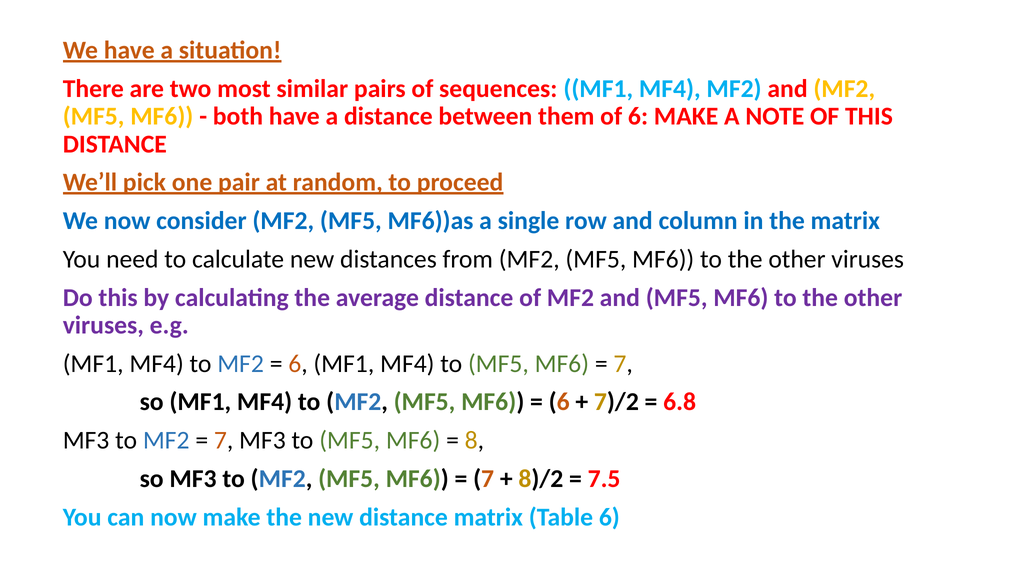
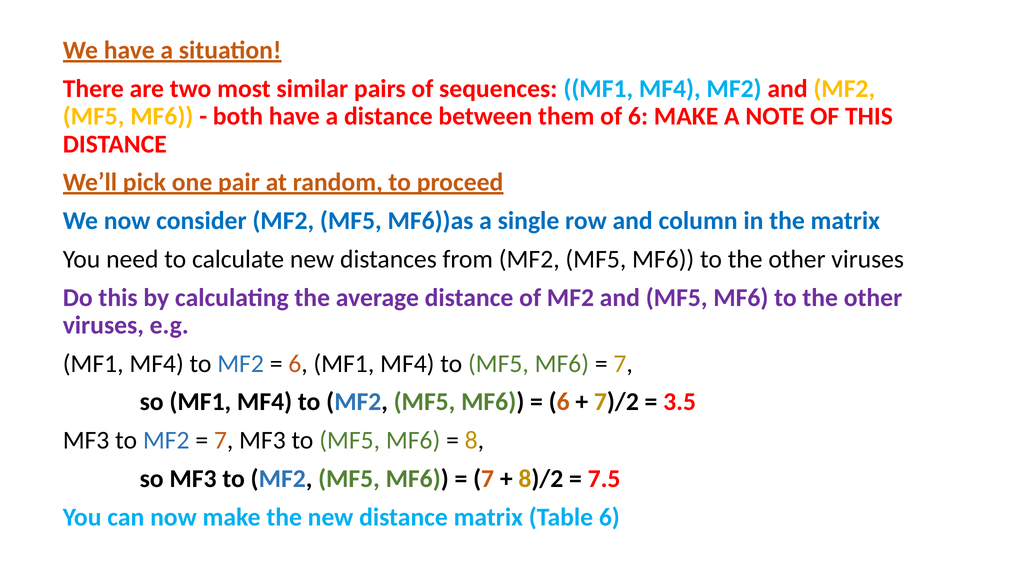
6.8: 6.8 -> 3.5
